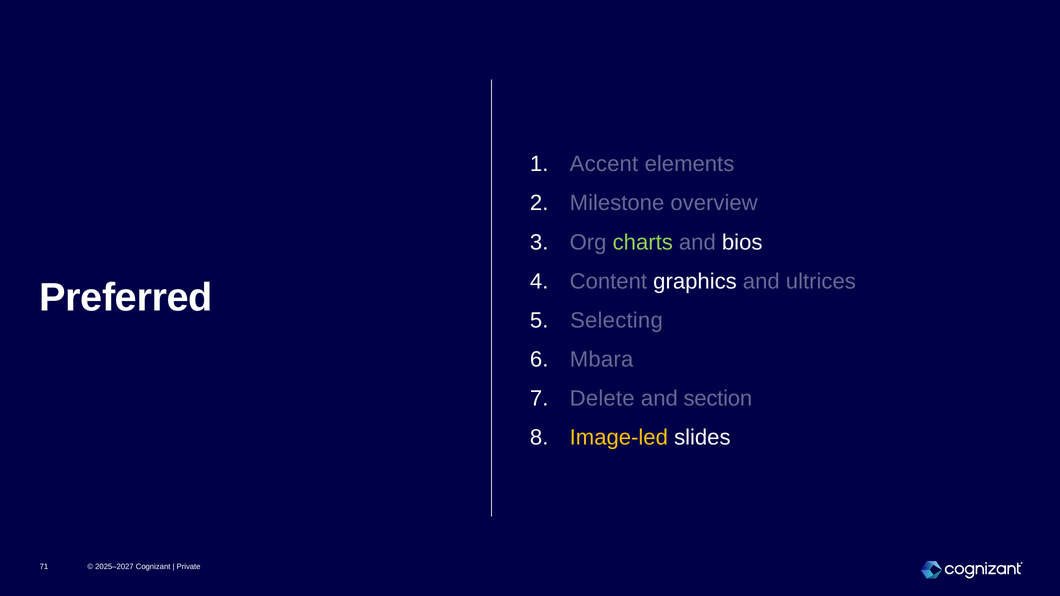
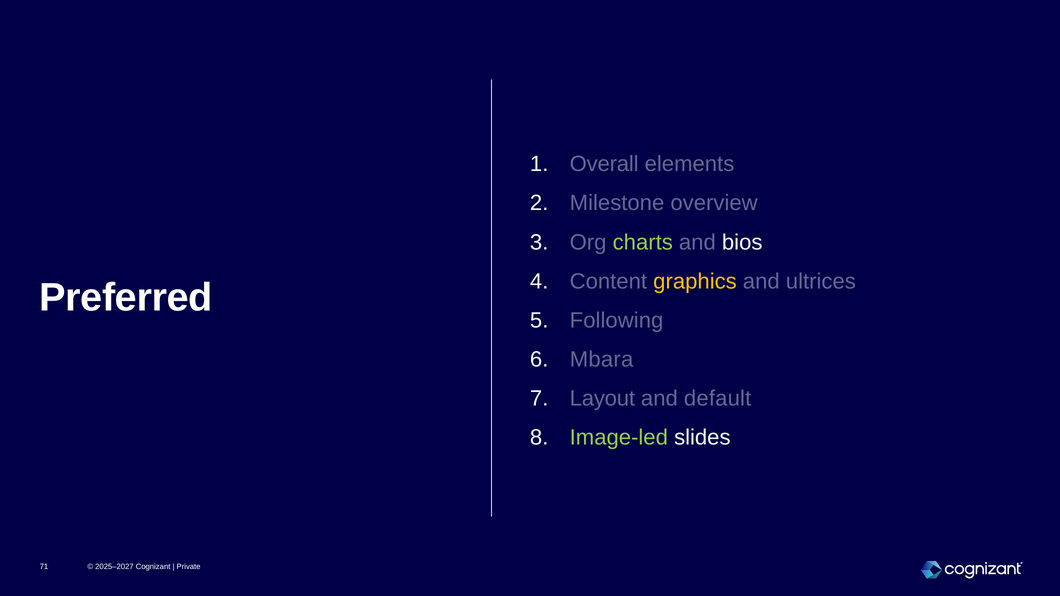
Accent: Accent -> Overall
graphics colour: white -> yellow
Selecting: Selecting -> Following
Delete: Delete -> Layout
section: section -> default
Image-led colour: yellow -> light green
